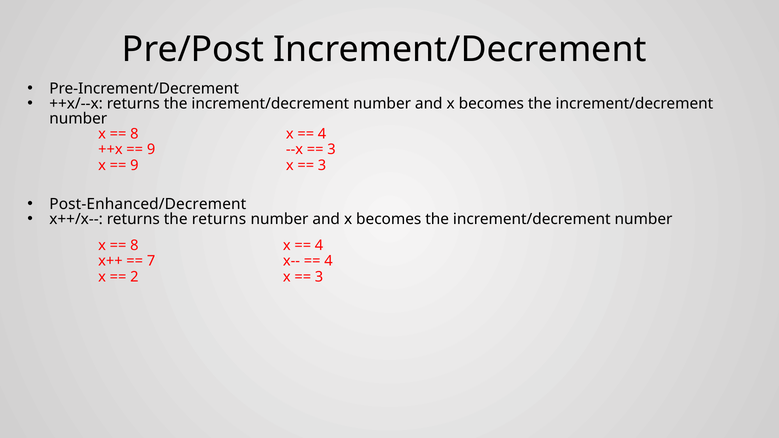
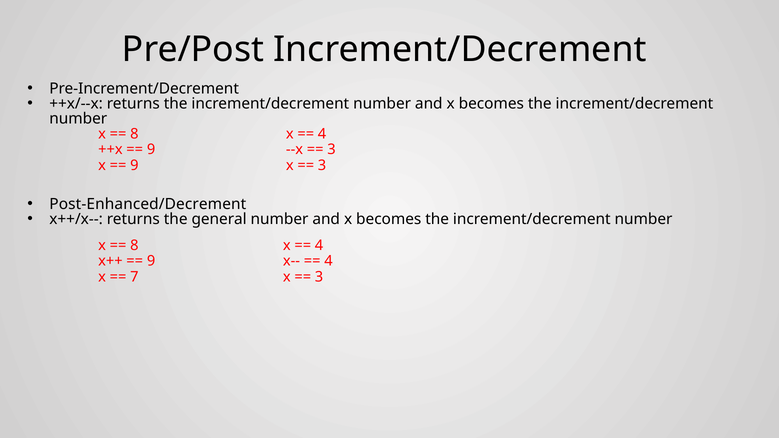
the returns: returns -> general
7 at (151, 261): 7 -> 9
2: 2 -> 7
